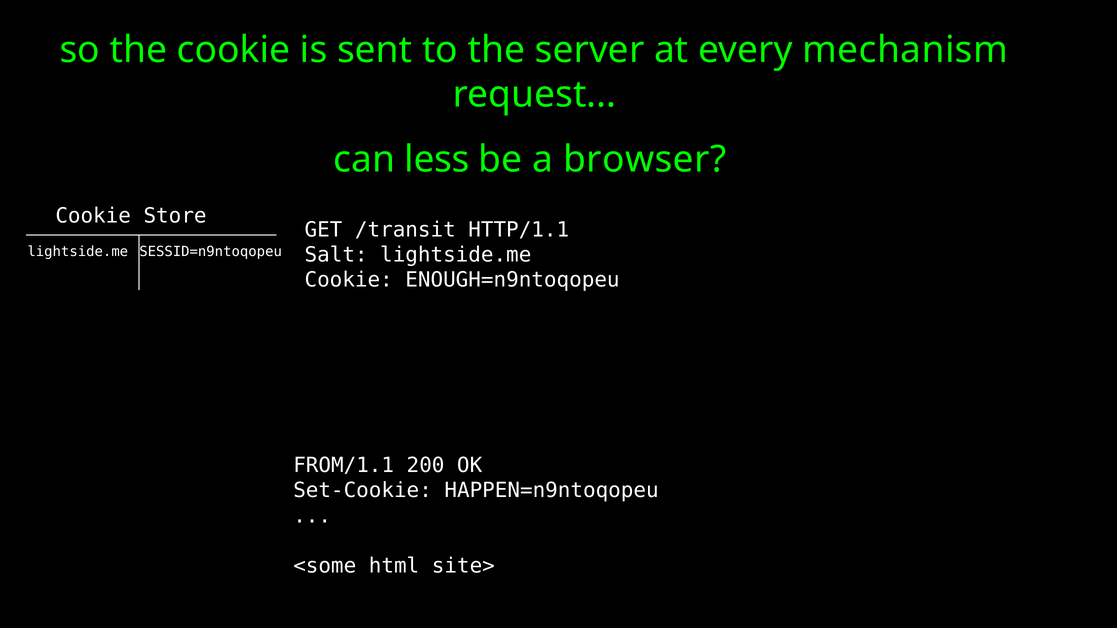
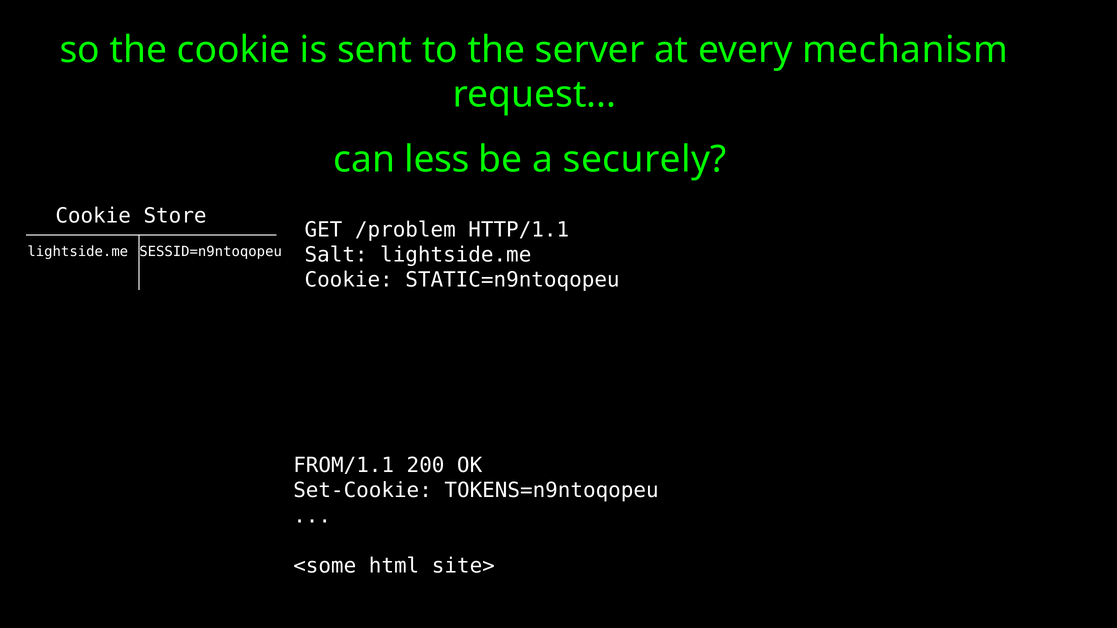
browser: browser -> securely
/transit: /transit -> /problem
ENOUGH=n9ntoqopeu: ENOUGH=n9ntoqopeu -> STATIC=n9ntoqopeu
HAPPEN=n9ntoqopeu: HAPPEN=n9ntoqopeu -> TOKENS=n9ntoqopeu
